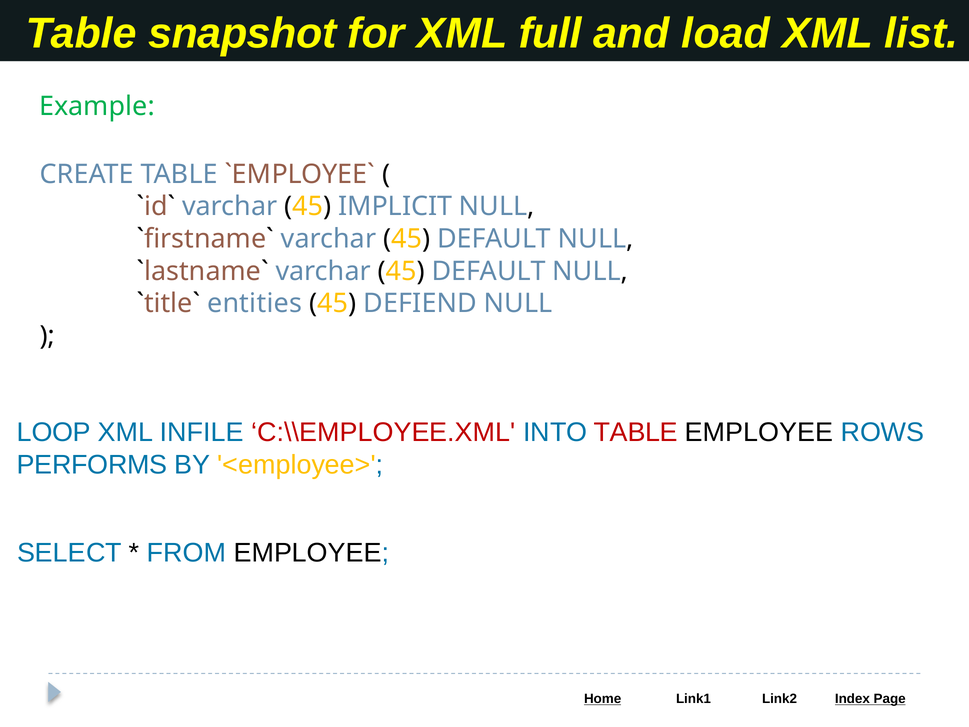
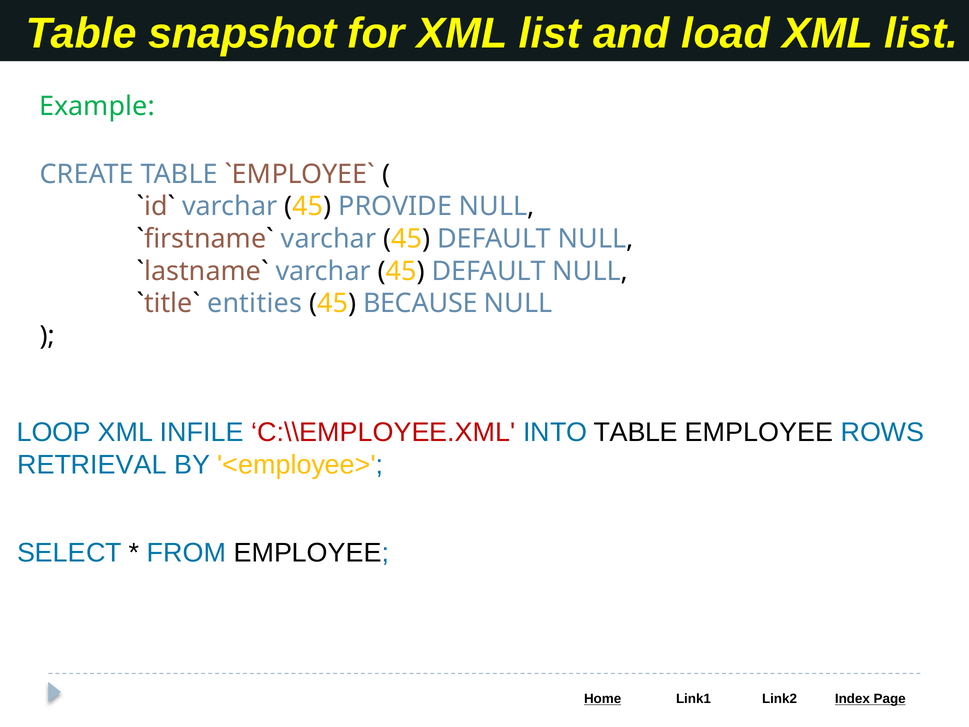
for XML full: full -> list
IMPLICIT: IMPLICIT -> PROVIDE
DEFIEND: DEFIEND -> BECAUSE
TABLE at (636, 432) colour: red -> black
PERFORMS: PERFORMS -> RETRIEVAL
